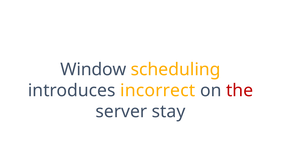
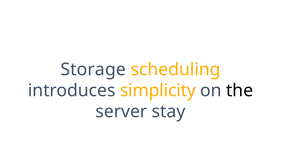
Window: Window -> Storage
incorrect: incorrect -> simplicity
the colour: red -> black
